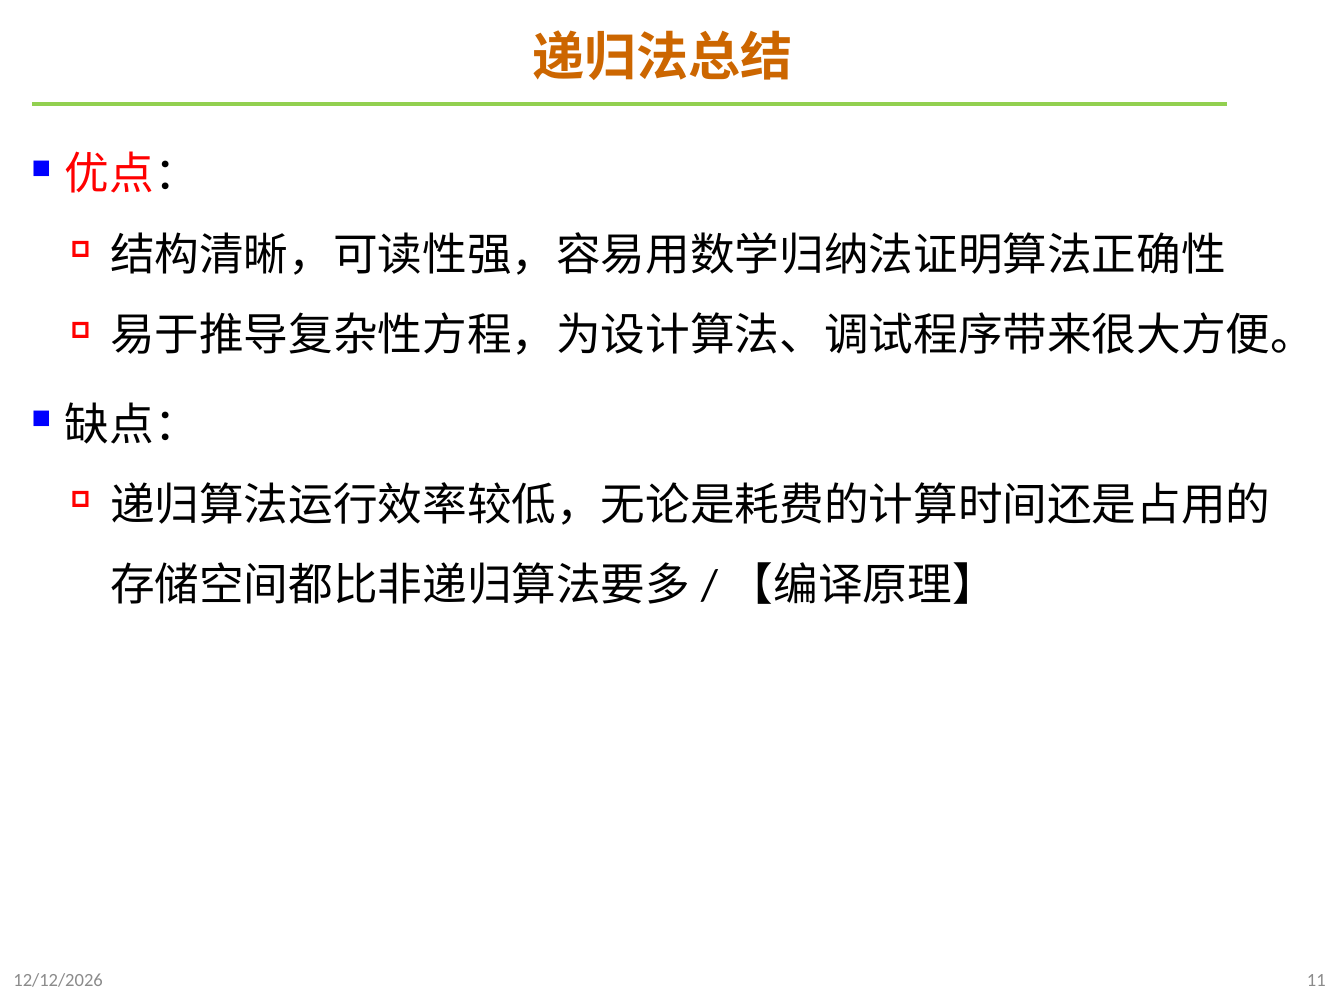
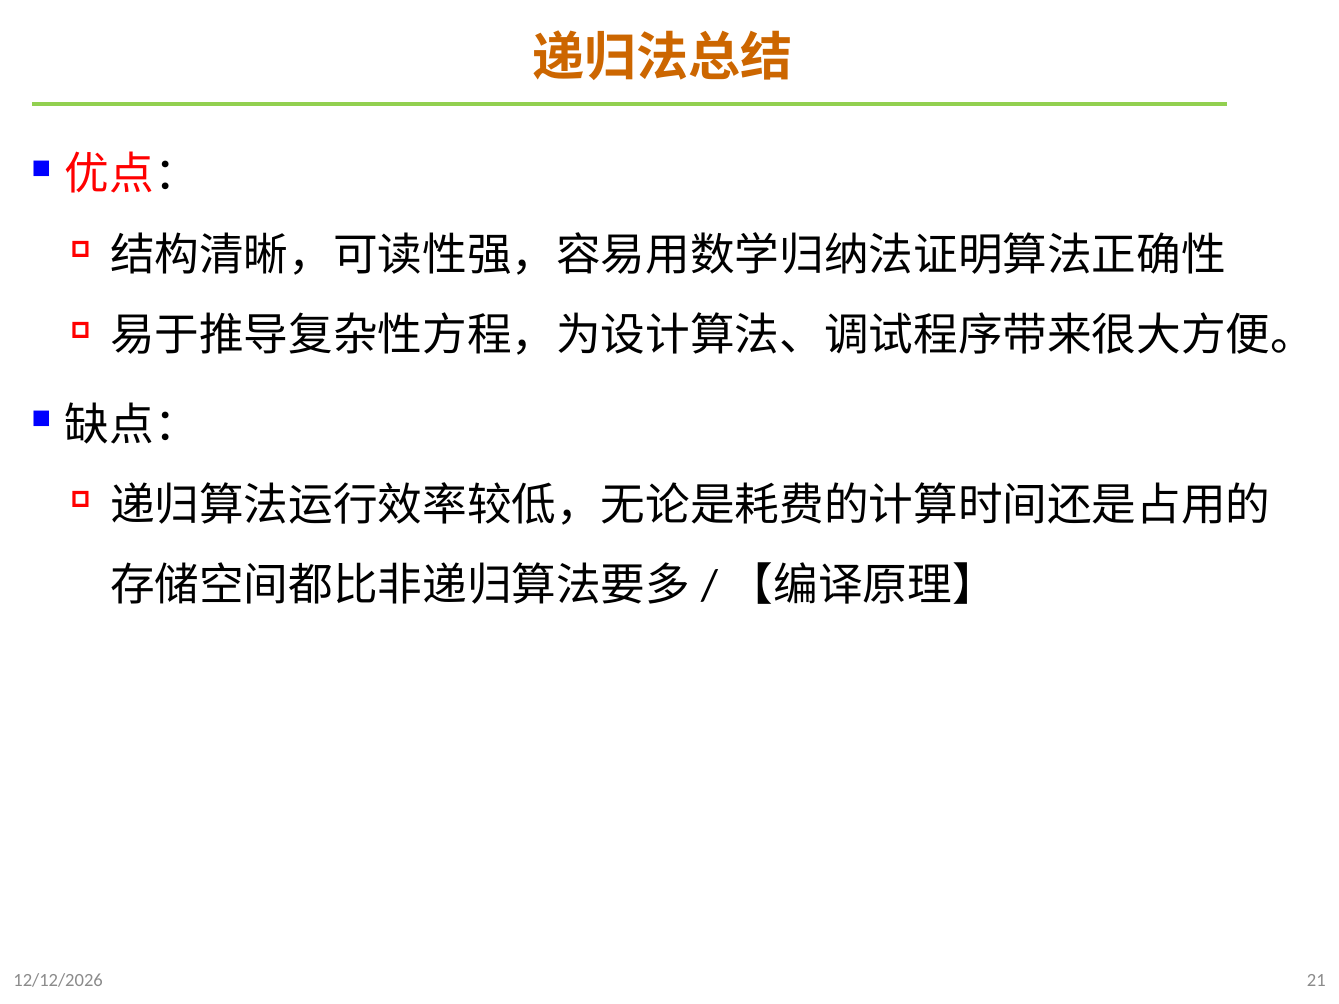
11: 11 -> 21
